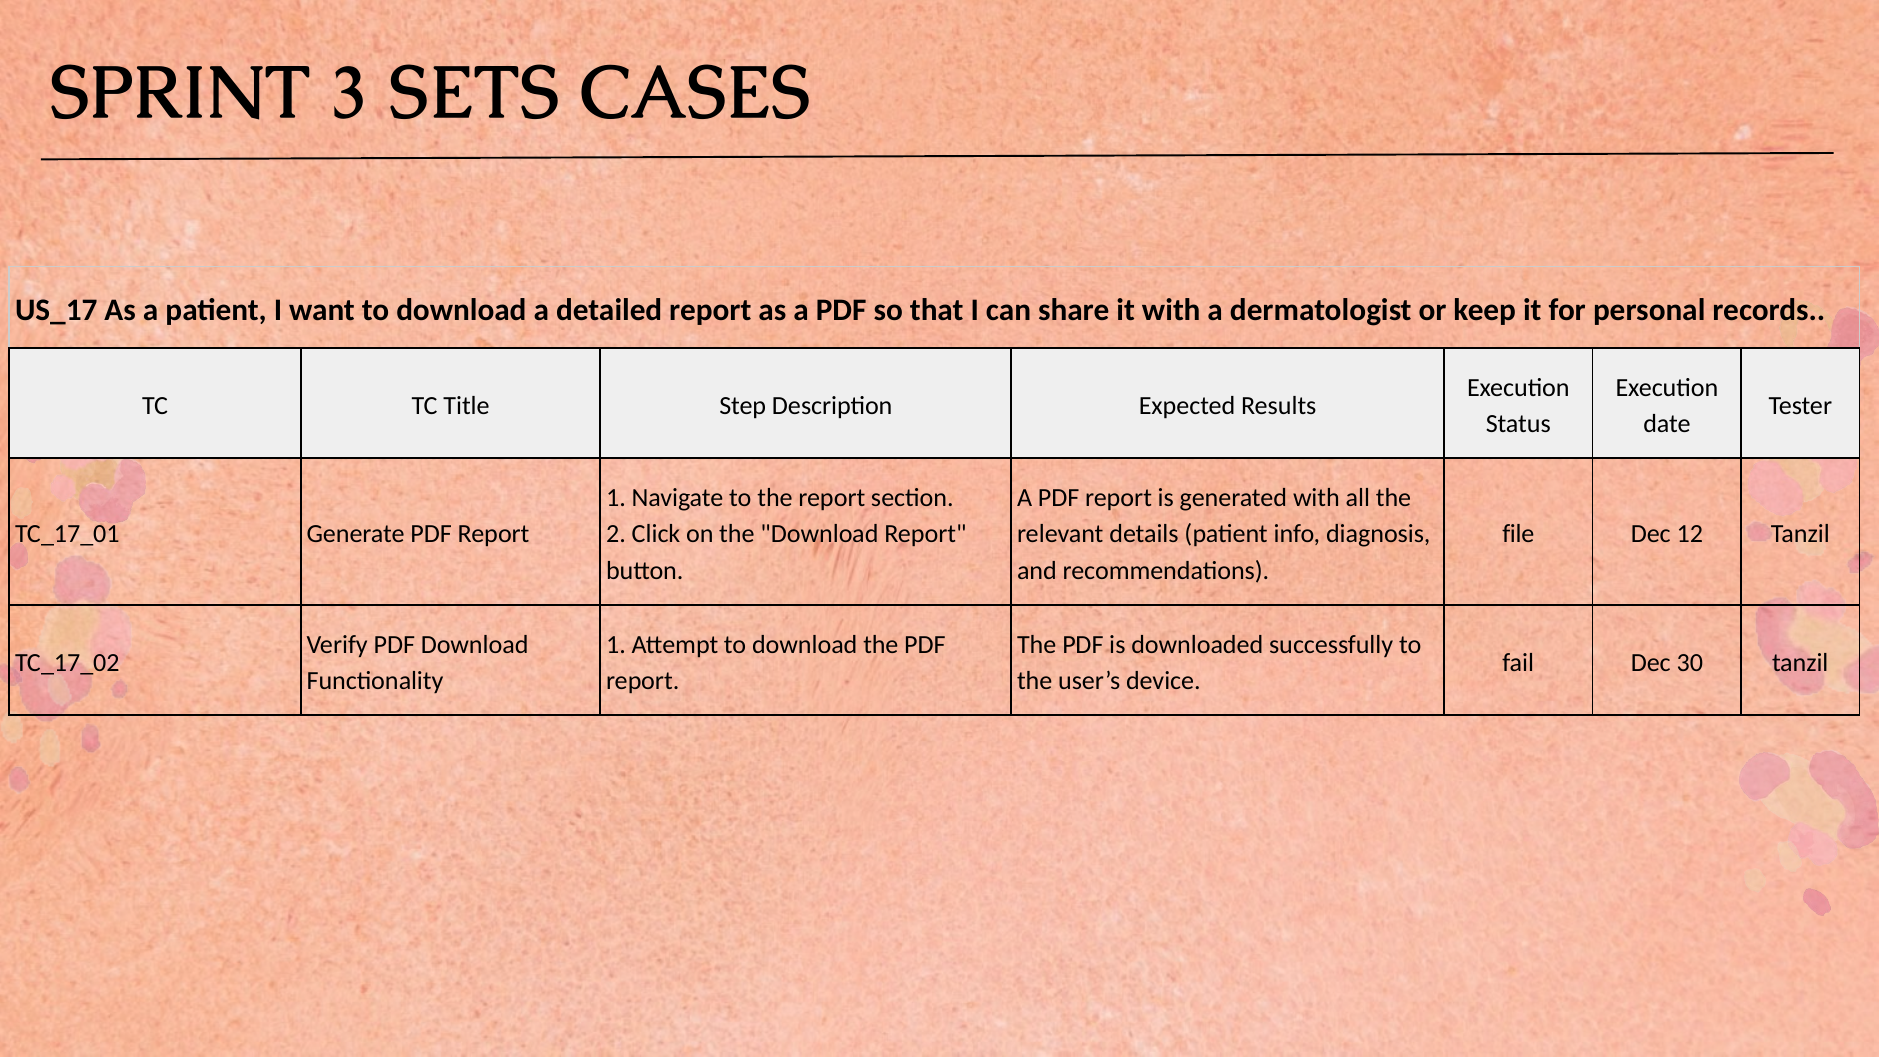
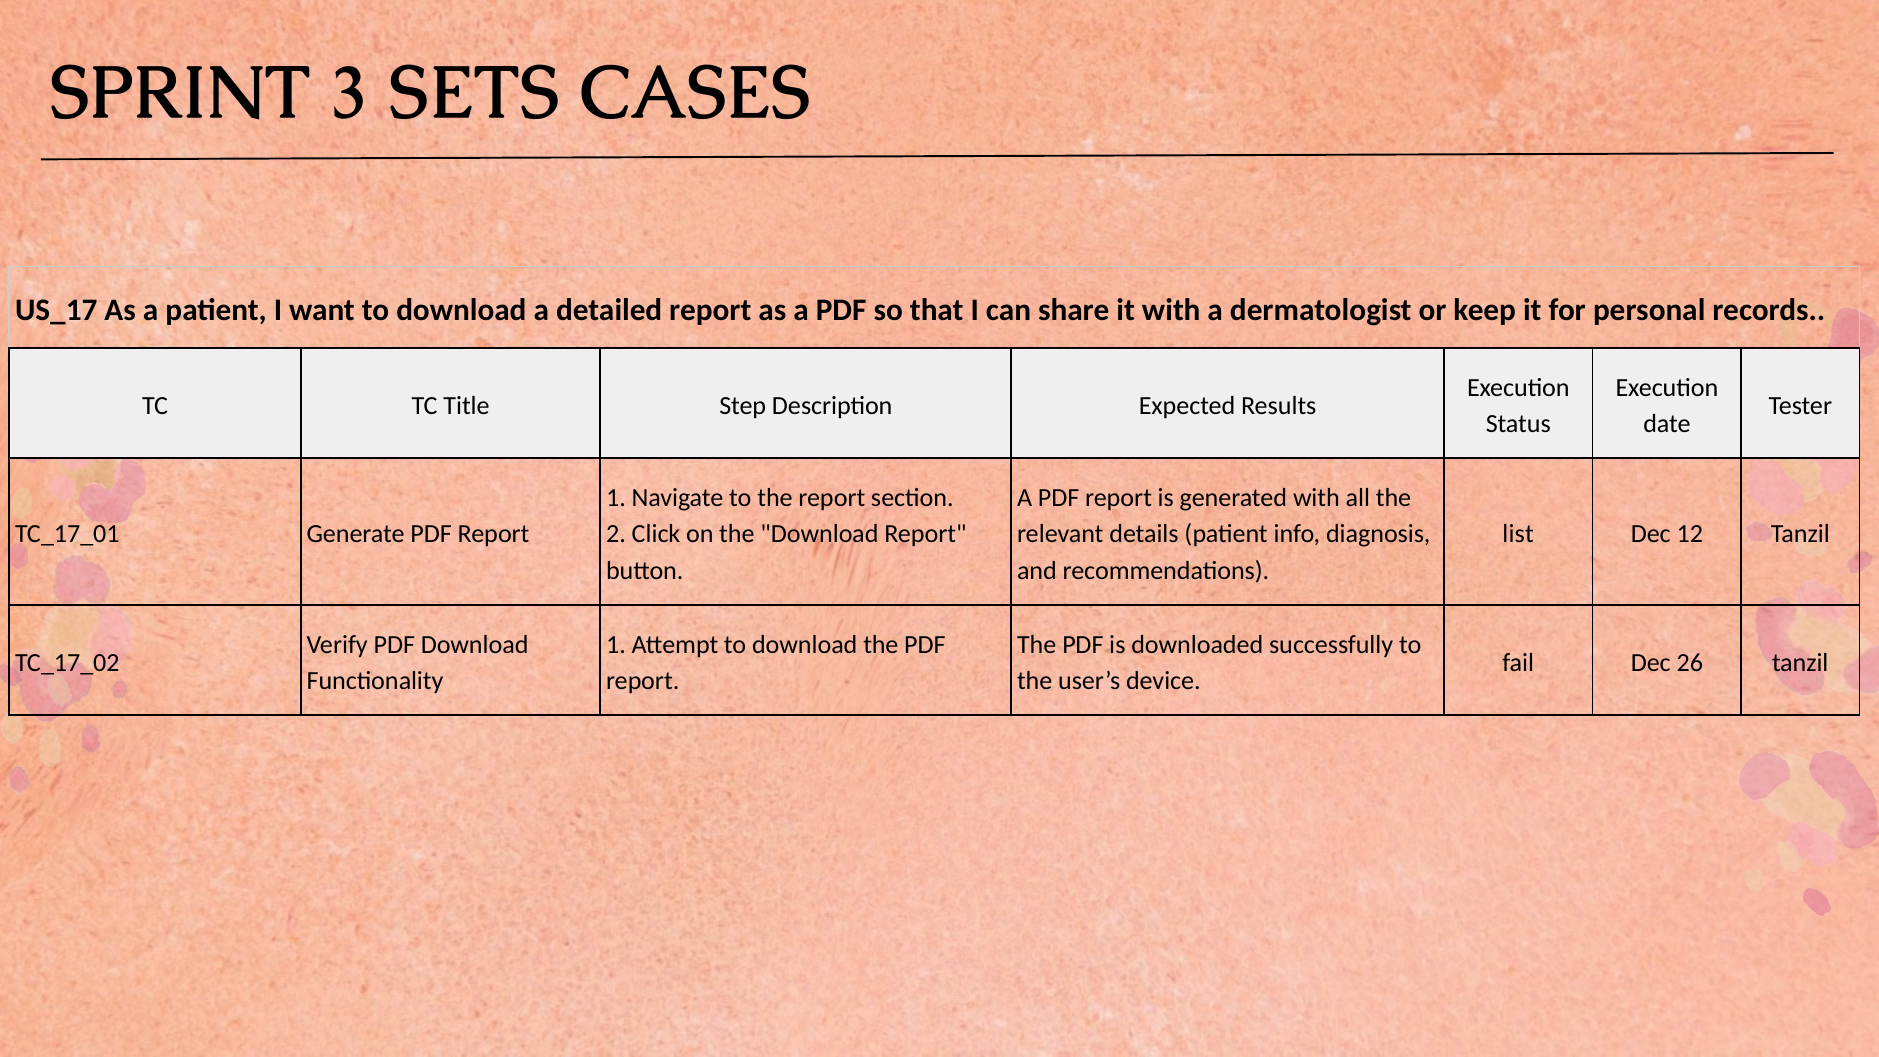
file: file -> list
30: 30 -> 26
